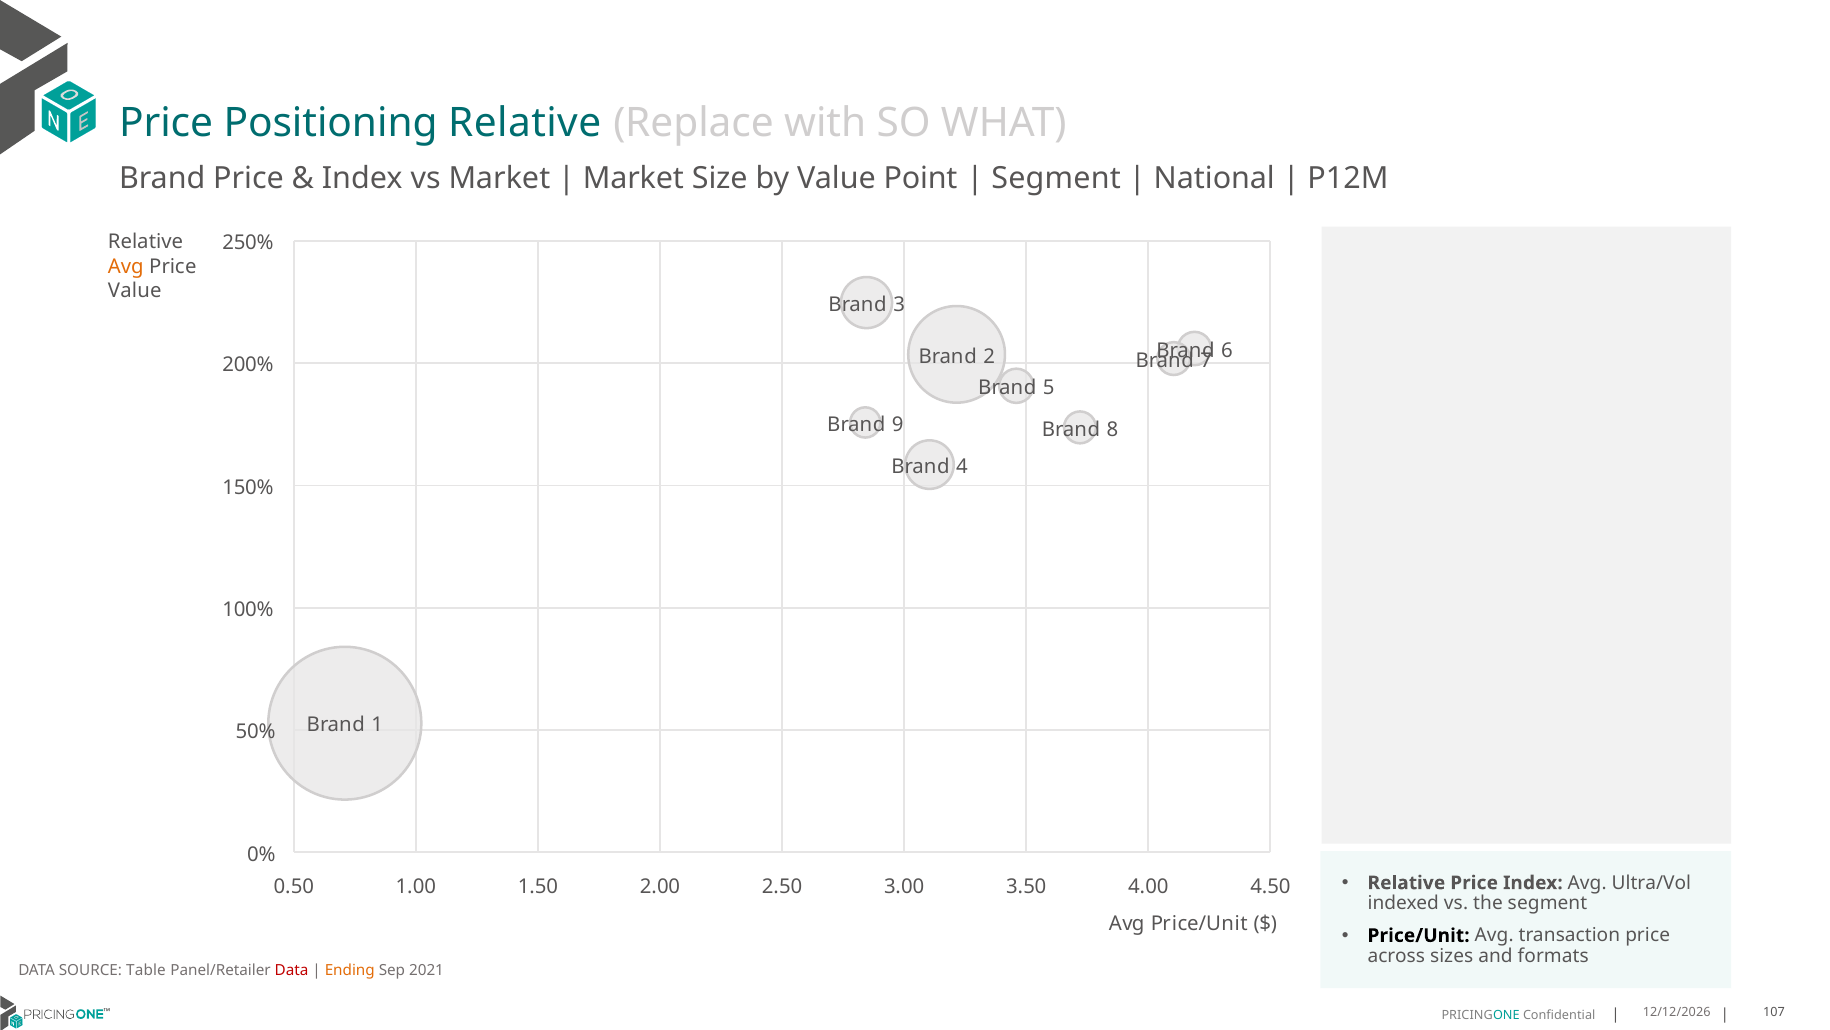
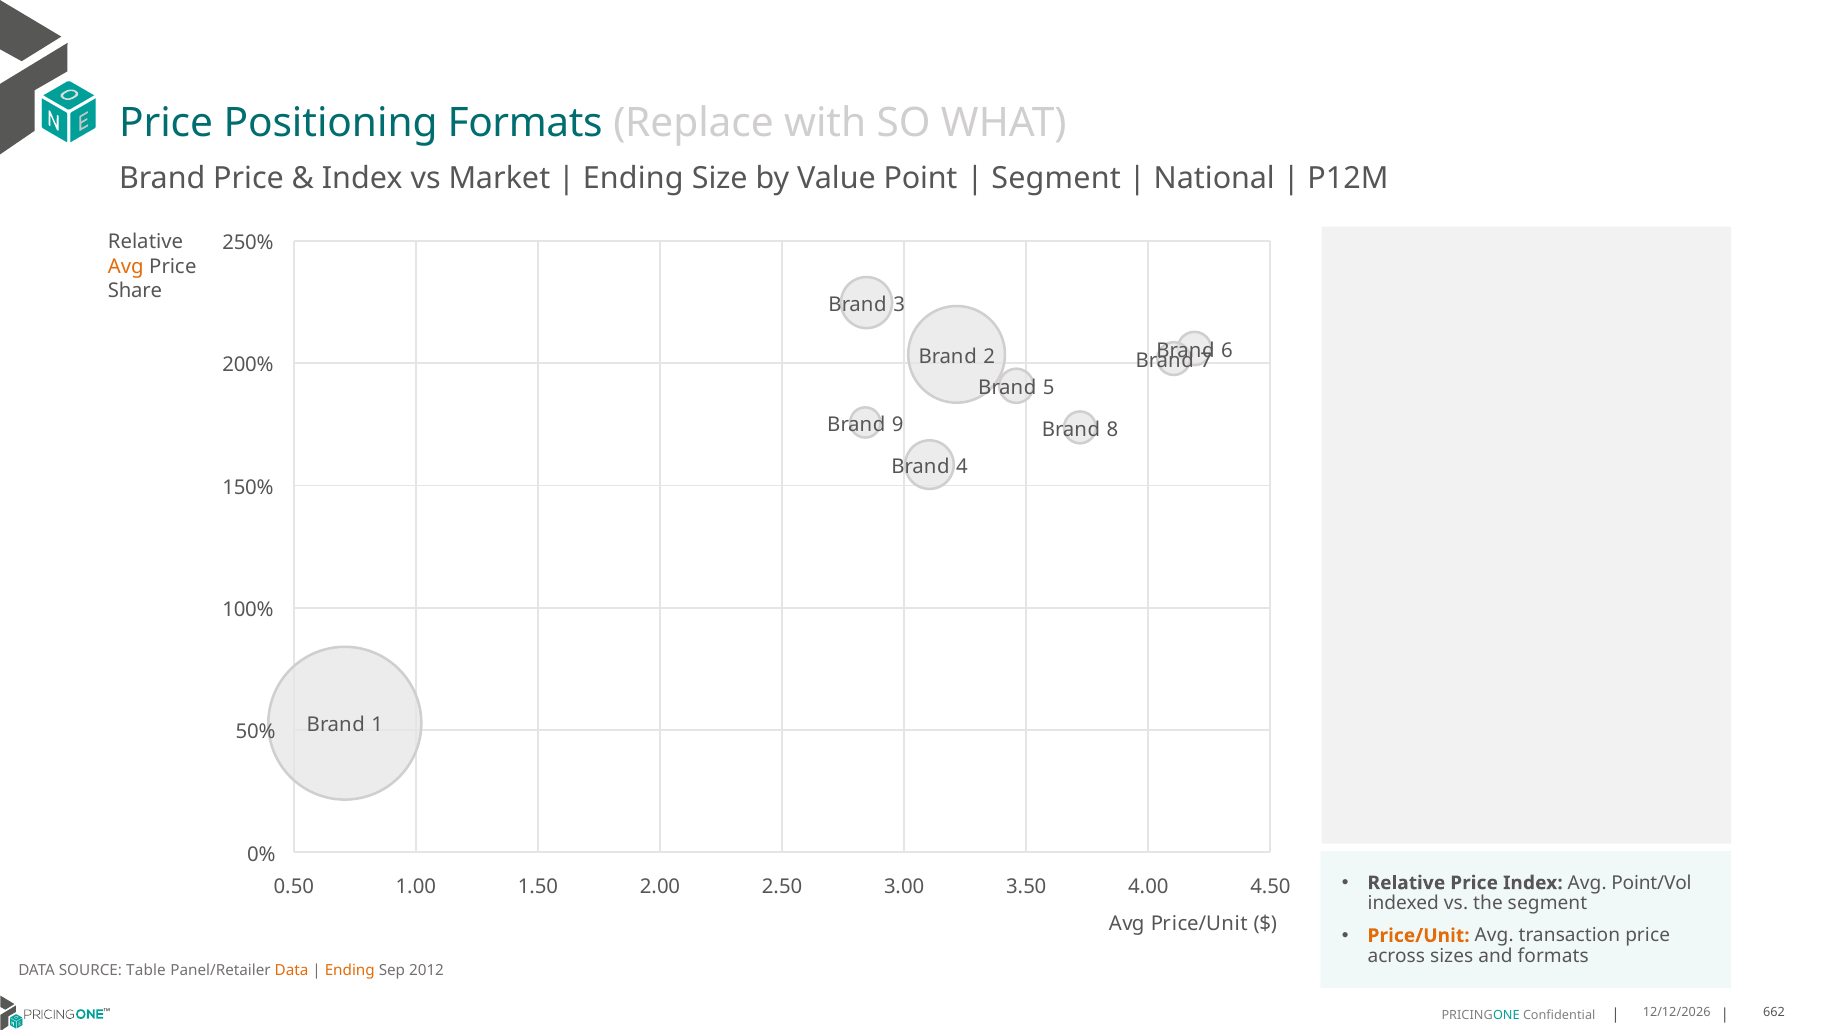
Positioning Relative: Relative -> Formats
Market at (633, 178): Market -> Ending
Value at (135, 291): Value -> Share
Ultra/Vol: Ultra/Vol -> Point/Vol
Price/Unit at (1419, 935) colour: black -> orange
Data at (292, 970) colour: red -> orange
2021: 2021 -> 2012
107: 107 -> 662
